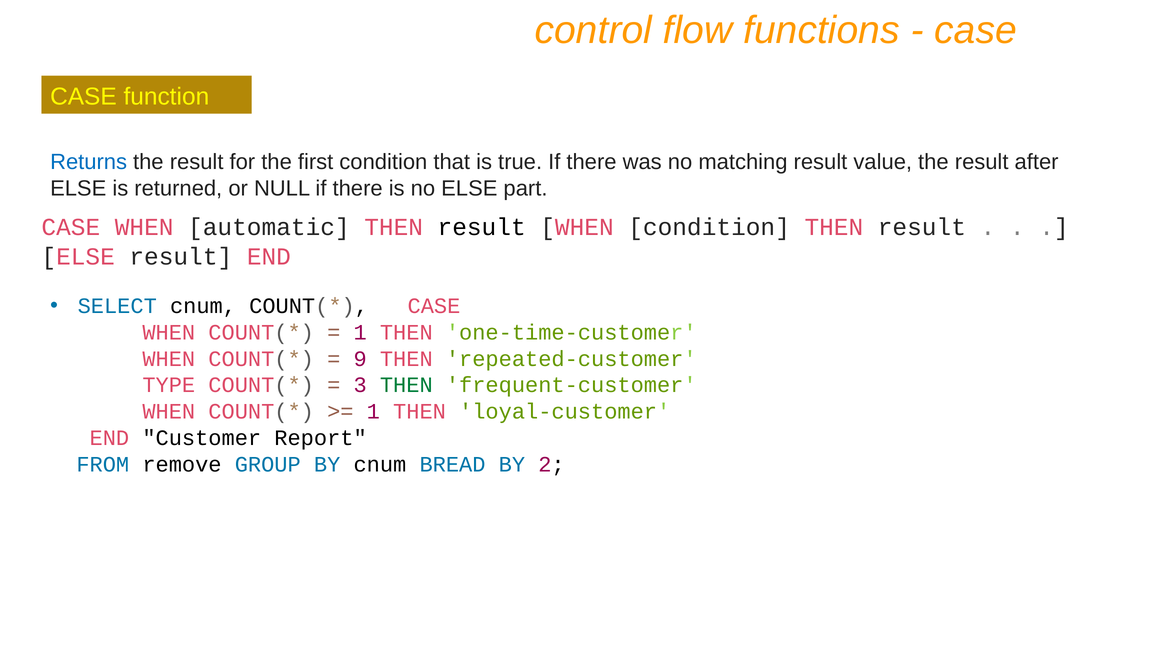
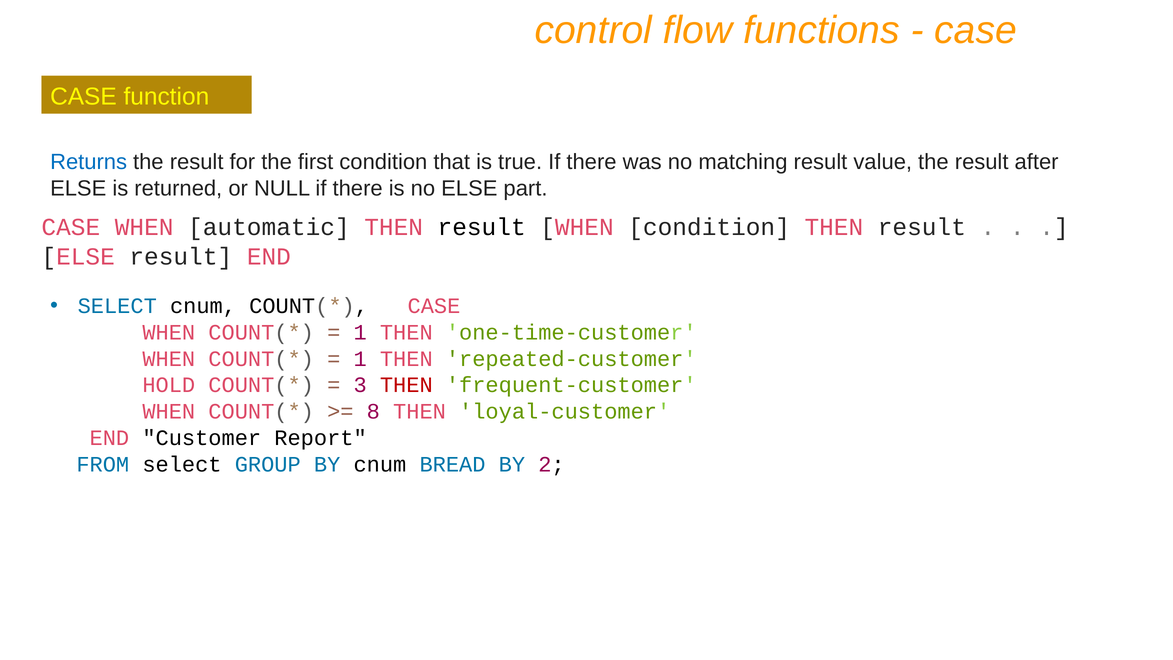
9 at (360, 359): 9 -> 1
TYPE: TYPE -> HOLD
THEN at (406, 385) colour: green -> red
1 at (373, 411): 1 -> 8
FROM remove: remove -> select
